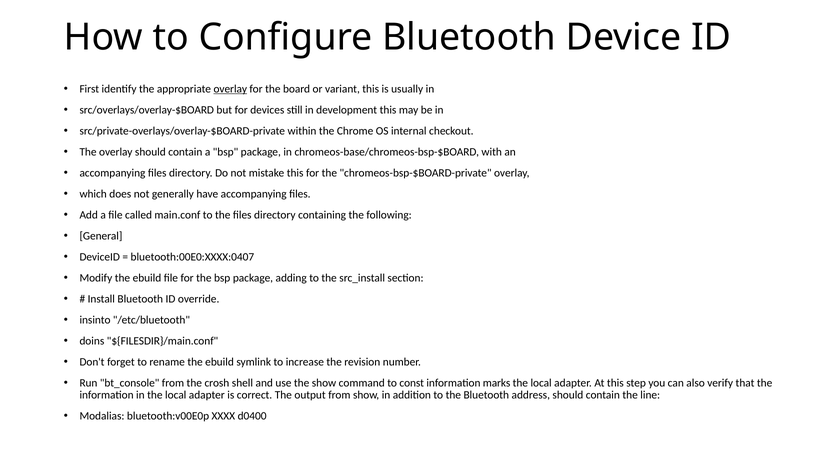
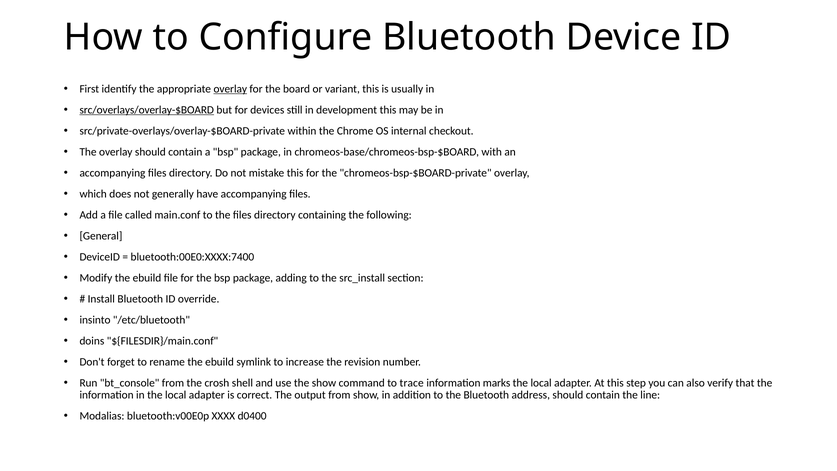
src/overlays/overlay-$BOARD underline: none -> present
bluetooth:00E0:XXXX:0407: bluetooth:00E0:XXXX:0407 -> bluetooth:00E0:XXXX:7400
const: const -> trace
